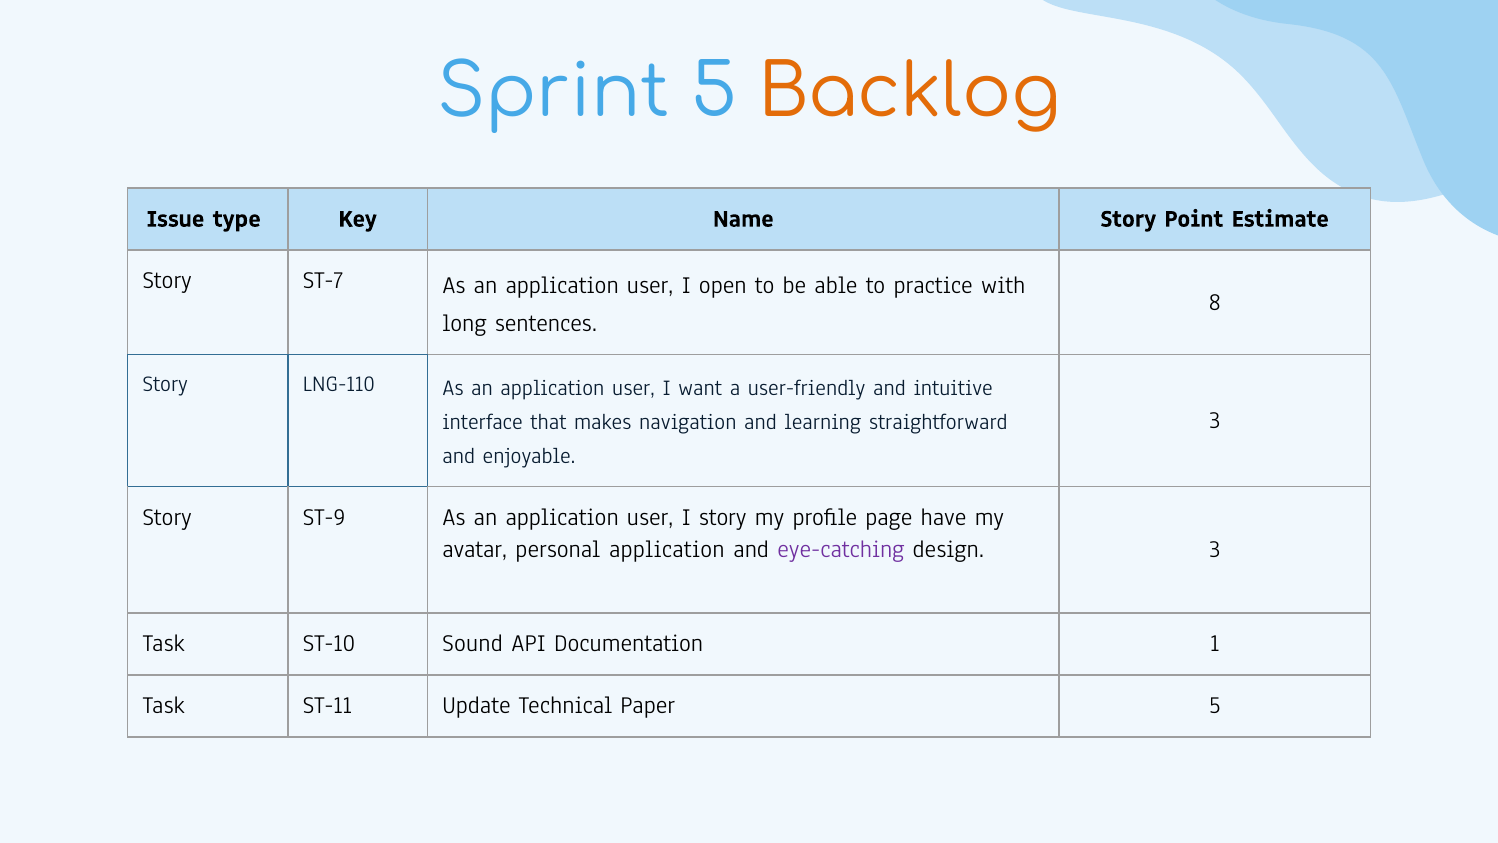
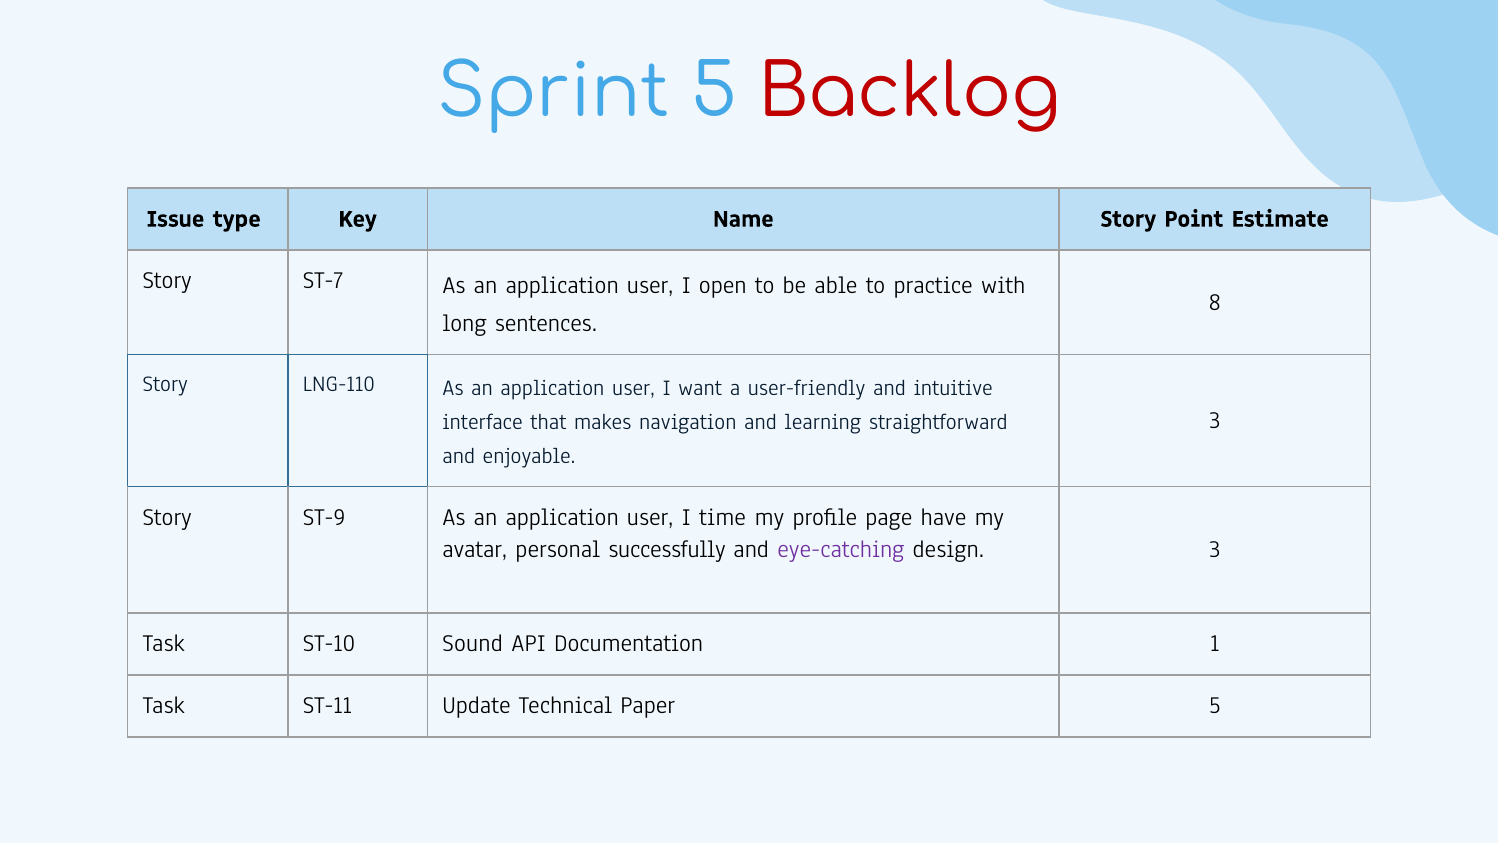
Backlog colour: orange -> red
I story: story -> time
personal application: application -> successfully
